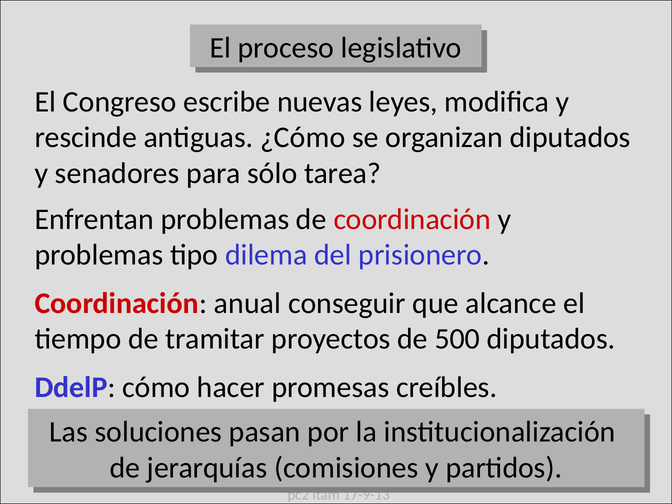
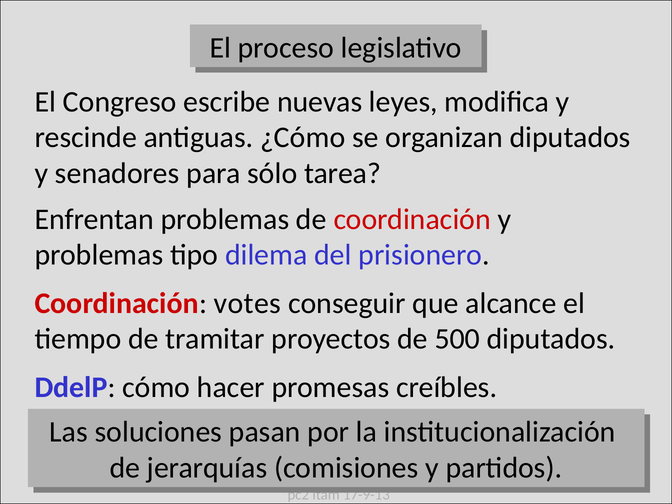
anual: anual -> votes
